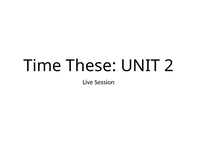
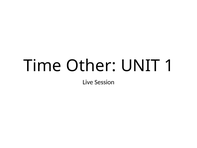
These: These -> Other
2: 2 -> 1
